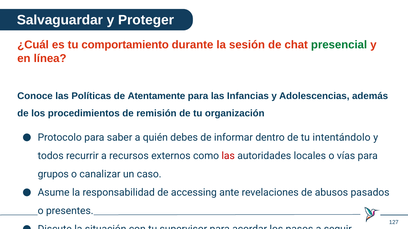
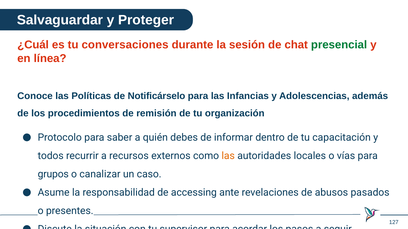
comportamiento: comportamiento -> conversaciones
Atentamente: Atentamente -> Notificárselo
intentándolo: intentándolo -> capacitación
las at (228, 156) colour: red -> orange
